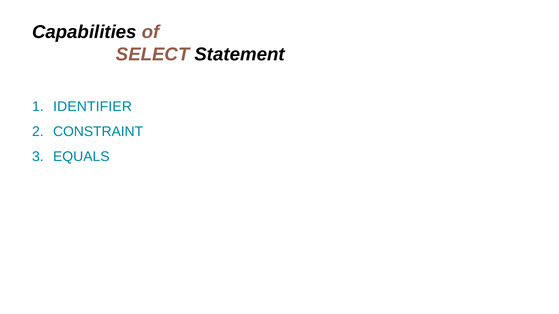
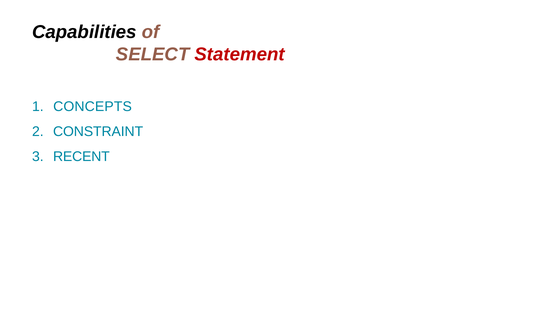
Statement colour: black -> red
IDENTIFIER: IDENTIFIER -> CONCEPTS
EQUALS: EQUALS -> RECENT
